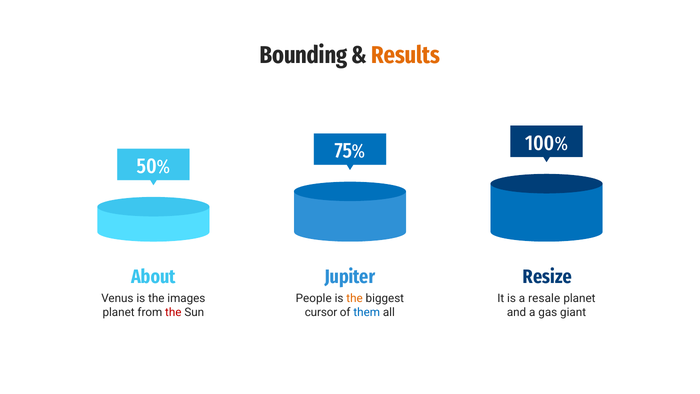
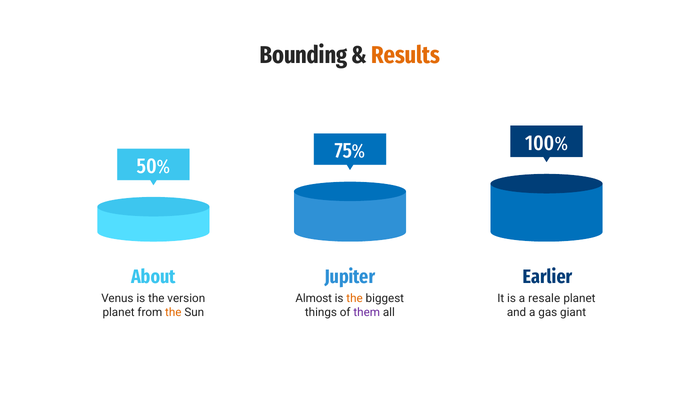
Resize: Resize -> Earlier
images: images -> version
People: People -> Almost
the at (173, 312) colour: red -> orange
cursor: cursor -> things
them colour: blue -> purple
